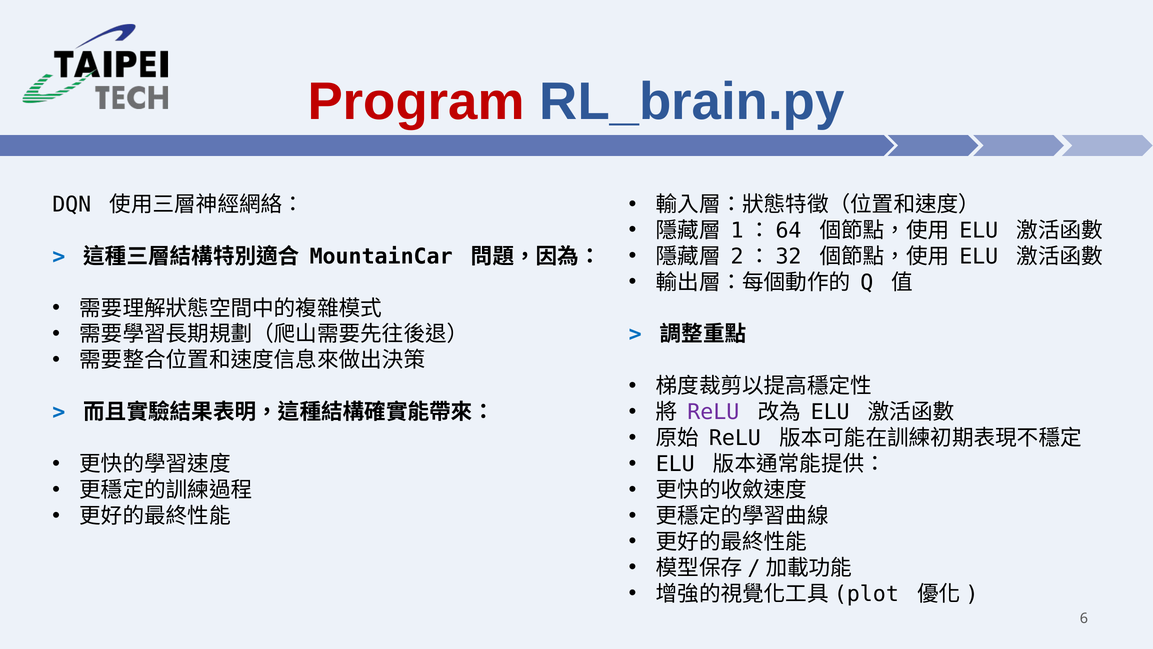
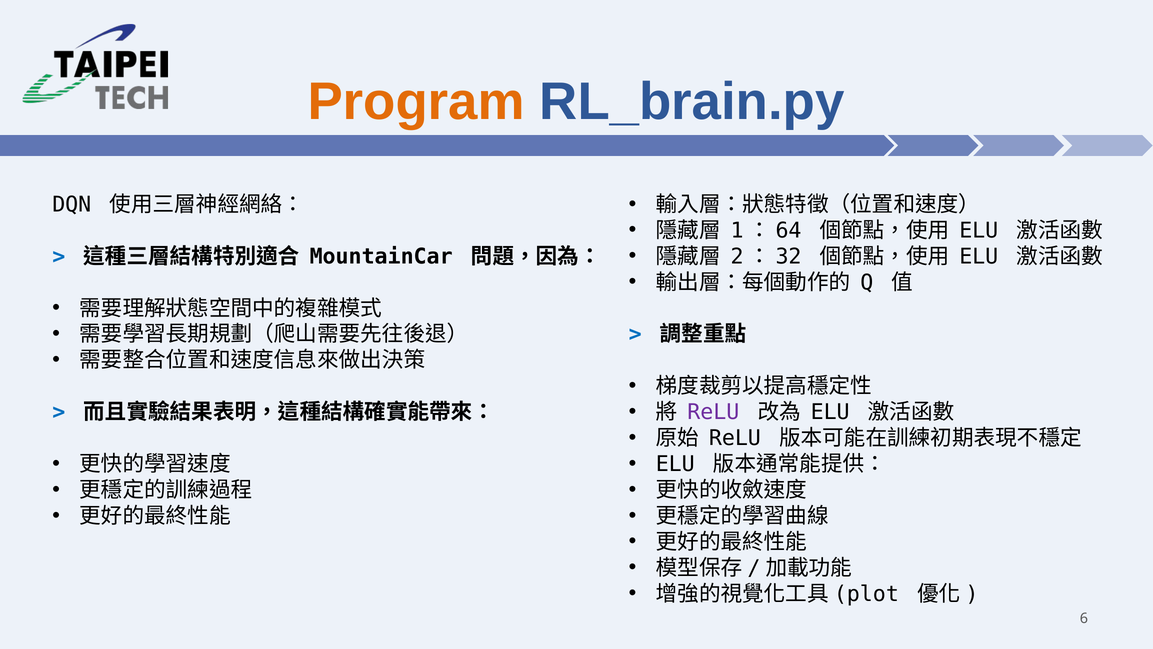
Program colour: red -> orange
